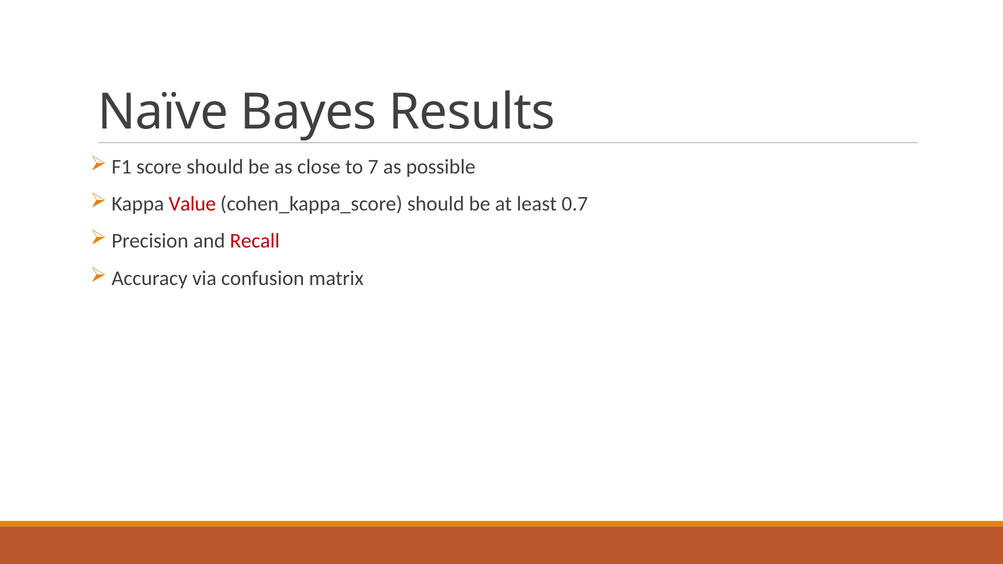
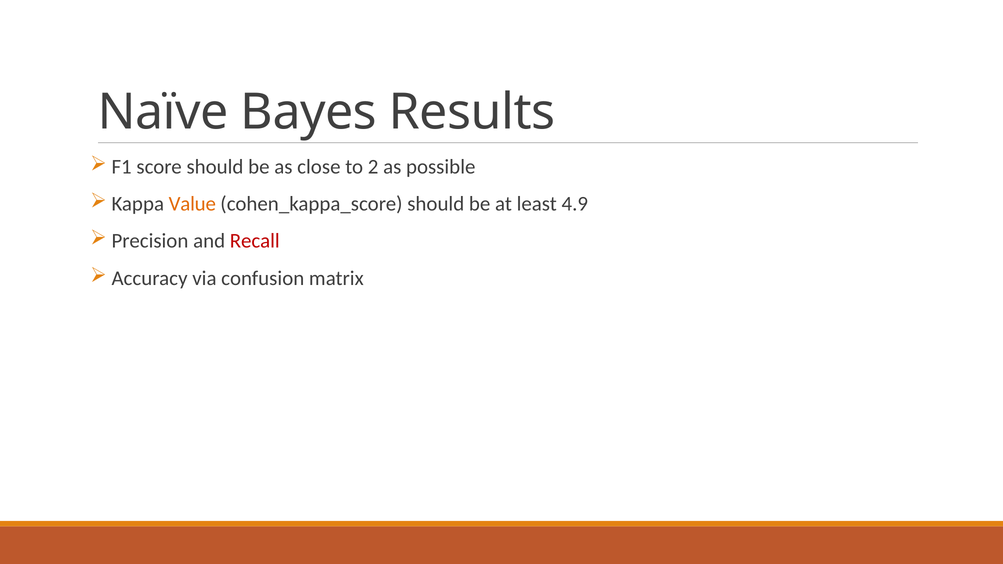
7: 7 -> 2
Value colour: red -> orange
0.7: 0.7 -> 4.9
